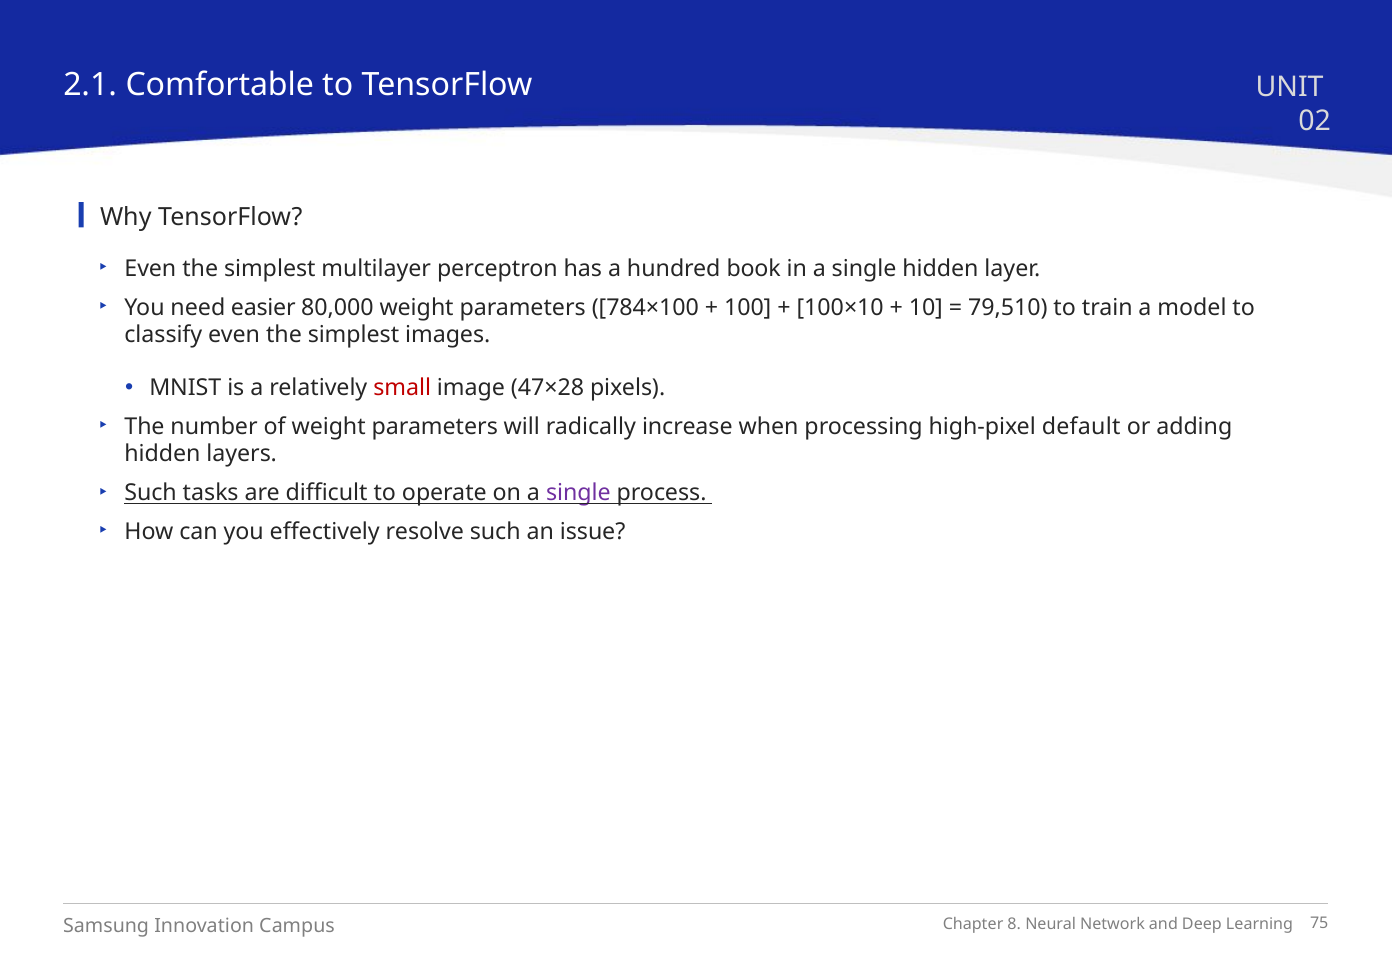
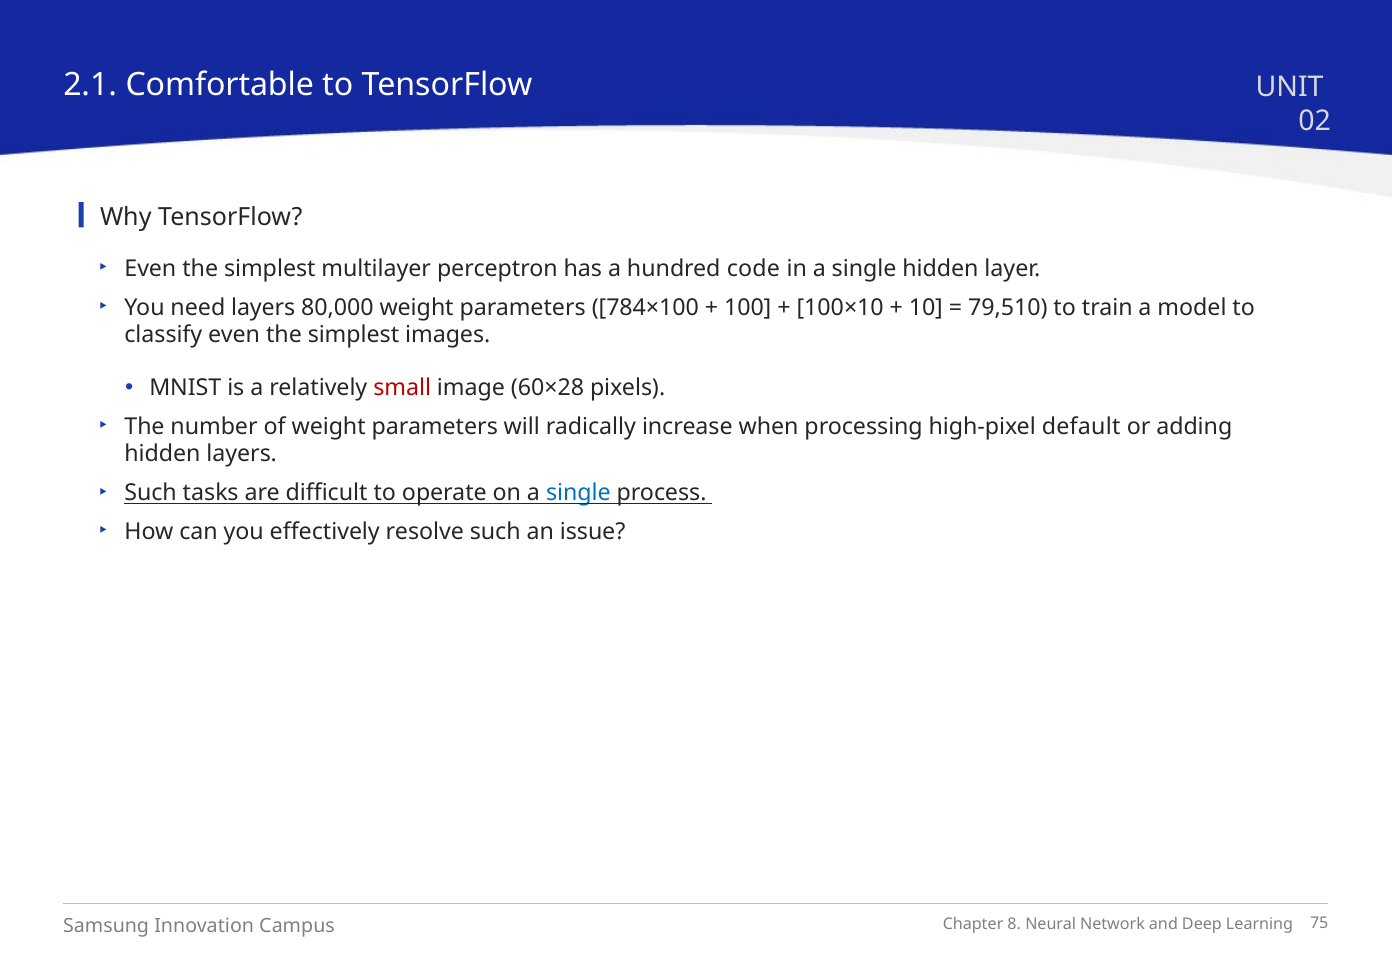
book: book -> code
need easier: easier -> layers
47×28: 47×28 -> 60×28
single at (578, 493) colour: purple -> blue
